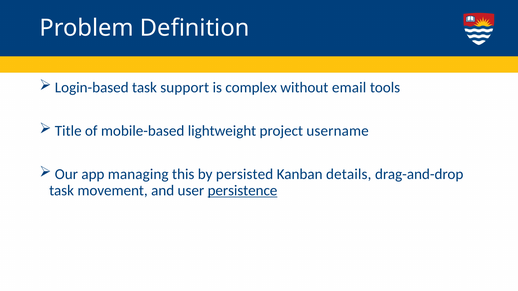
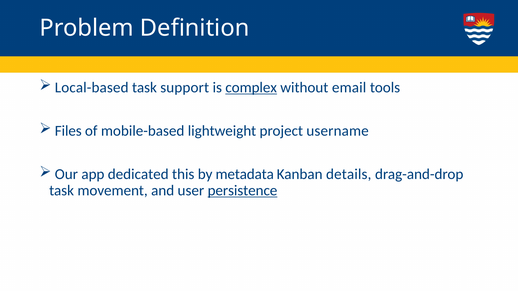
Login-based: Login-based -> Local-based
complex underline: none -> present
Title: Title -> Files
managing: managing -> dedicated
persisted: persisted -> metadata
